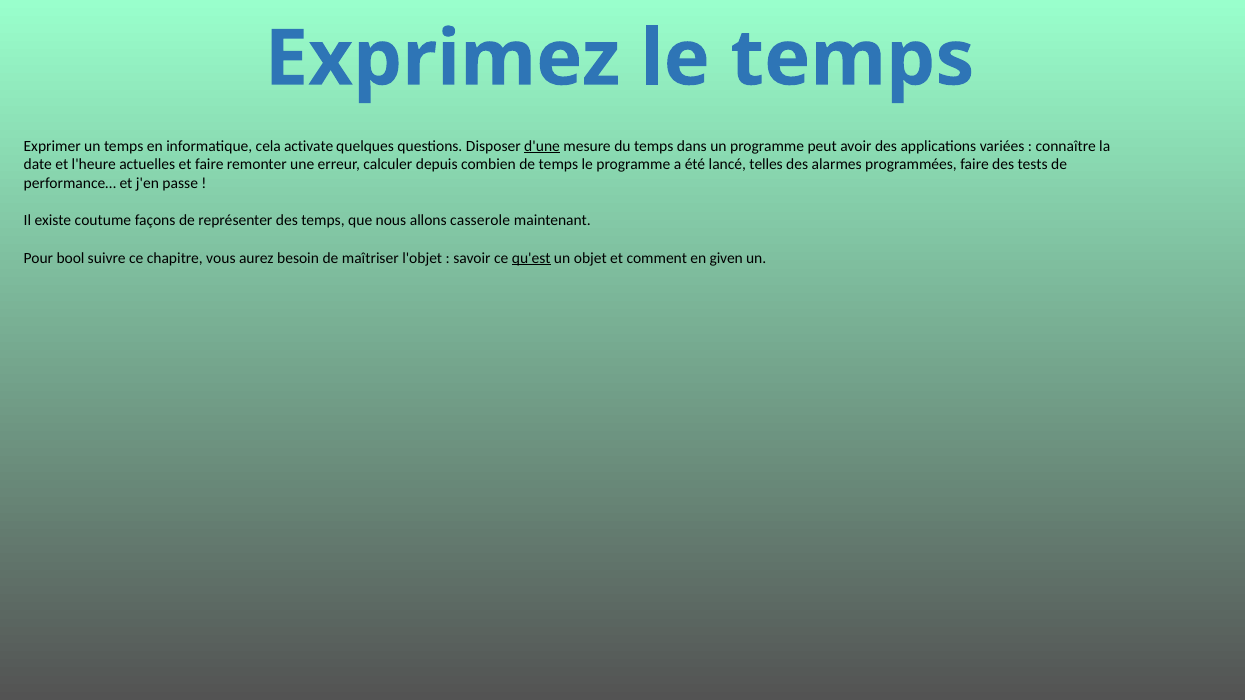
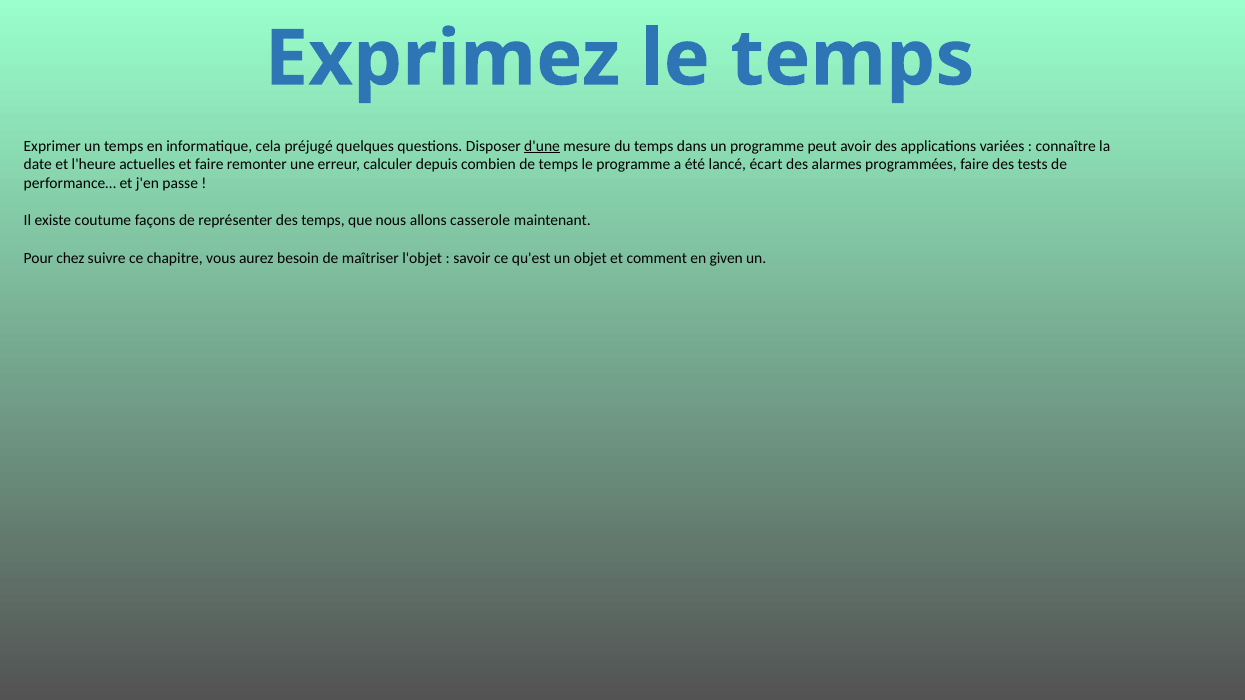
activate: activate -> préjugé
telles: telles -> écart
bool: bool -> chez
qu'est underline: present -> none
